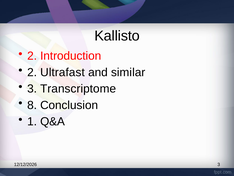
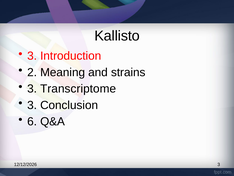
2 at (32, 56): 2 -> 3
Ultrafast: Ultrafast -> Meaning
similar: similar -> strains
8 at (32, 105): 8 -> 3
1: 1 -> 6
